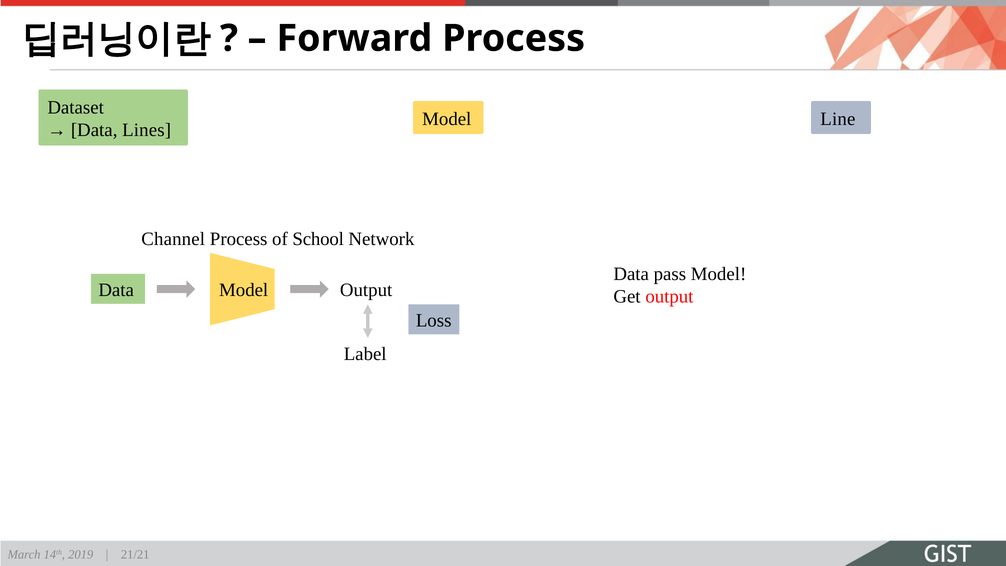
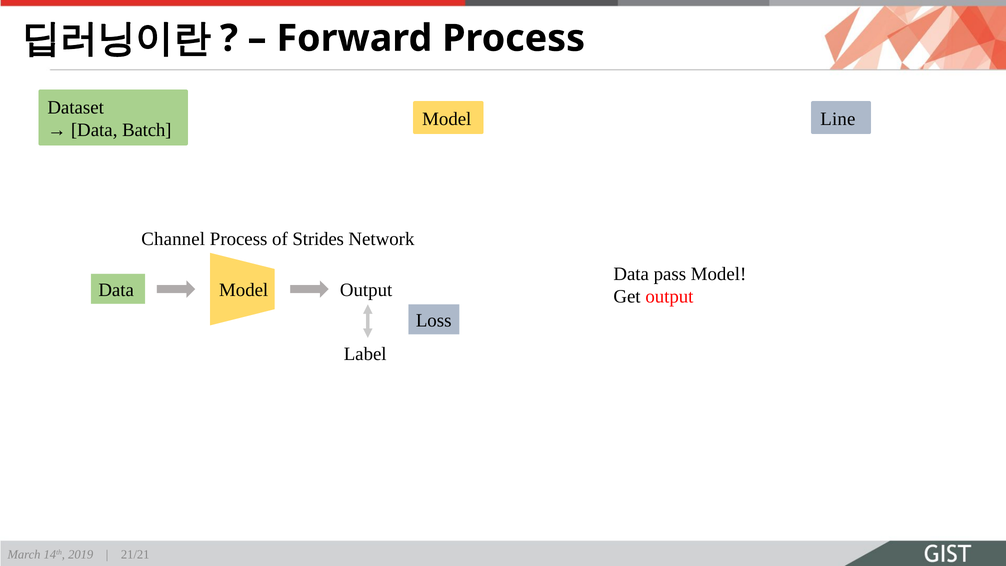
Lines: Lines -> Batch
School: School -> Strides
